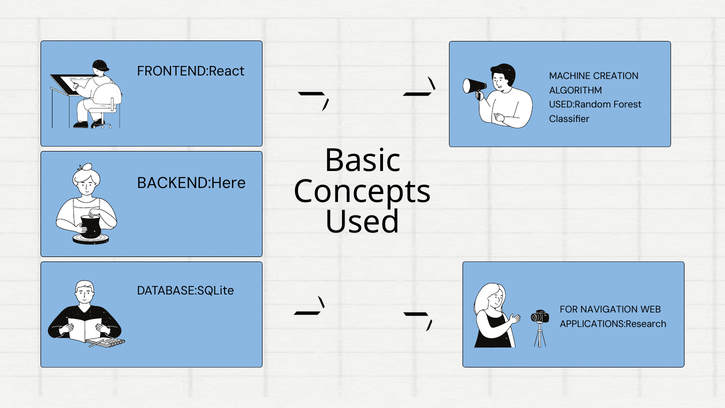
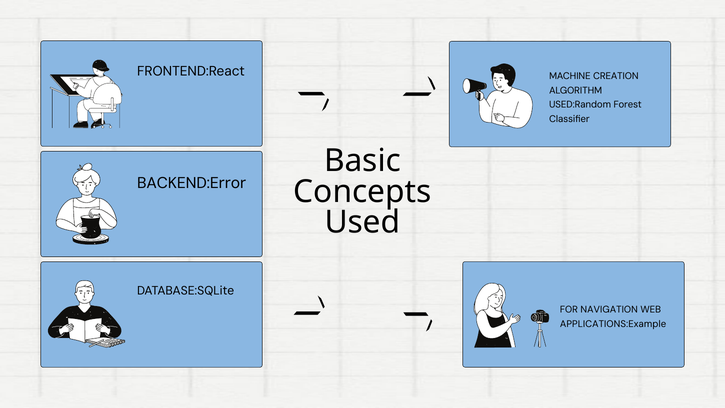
BACKEND:Here: BACKEND:Here -> BACKEND:Error
APPLICATIONS:Research: APPLICATIONS:Research -> APPLICATIONS:Example
